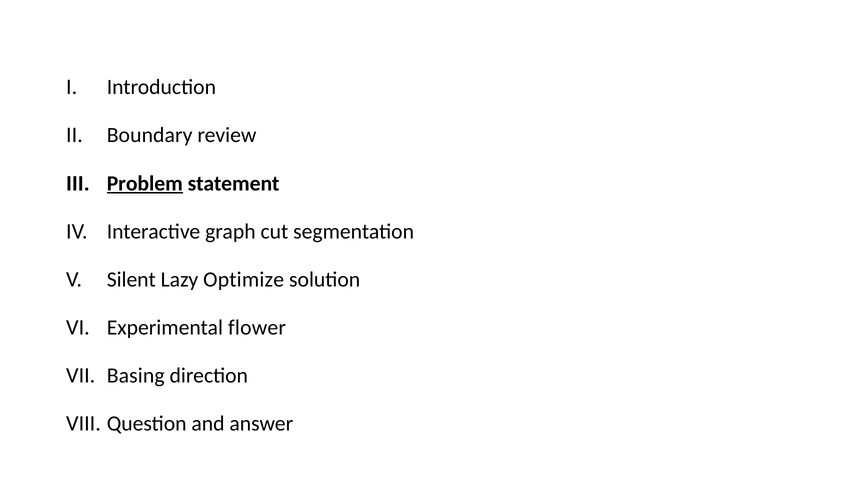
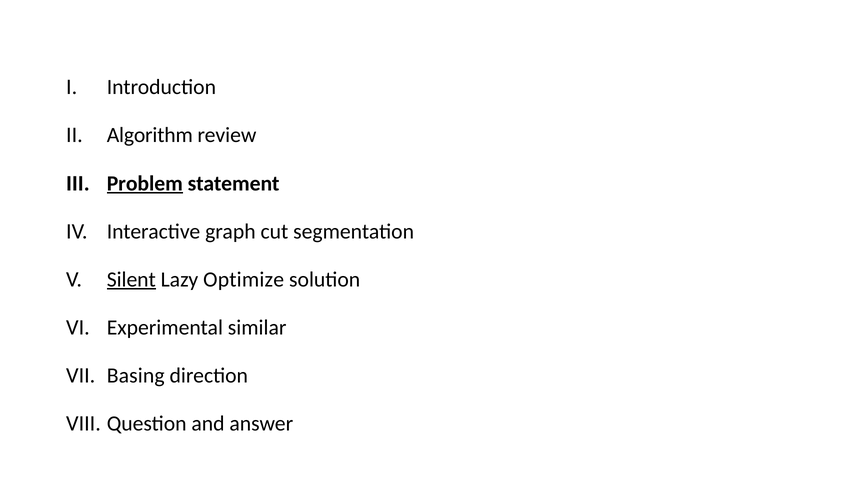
Boundary: Boundary -> Algorithm
Silent underline: none -> present
flower: flower -> similar
